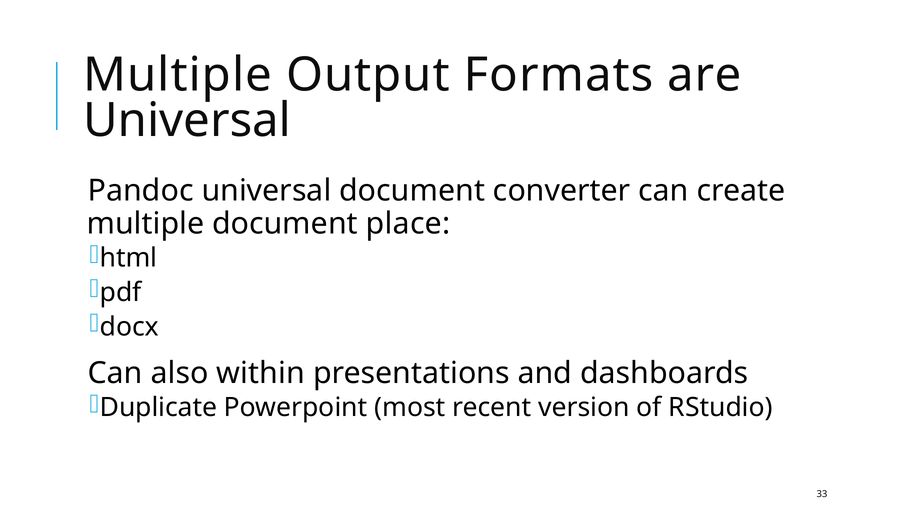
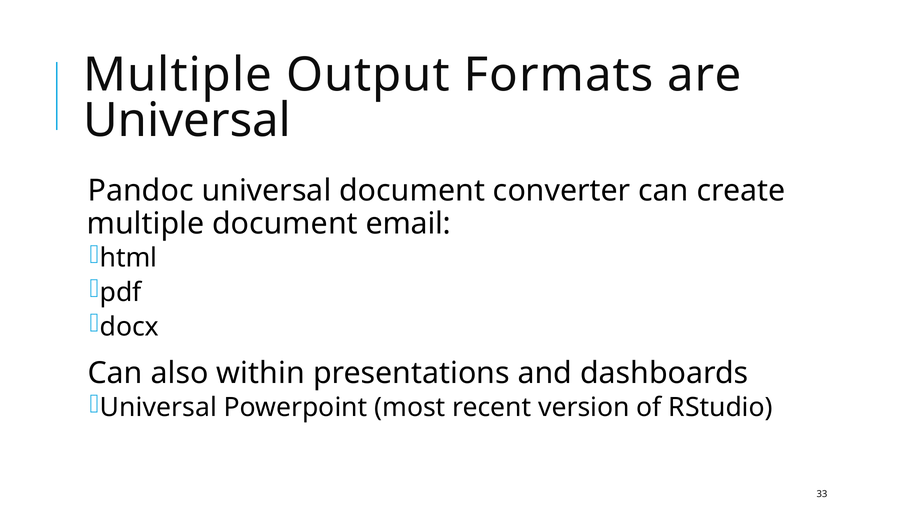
place: place -> email
Duplicate at (158, 407): Duplicate -> Universal
